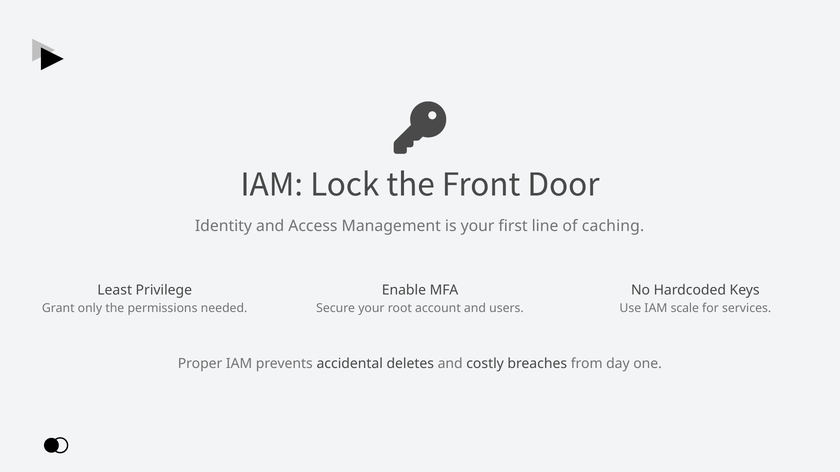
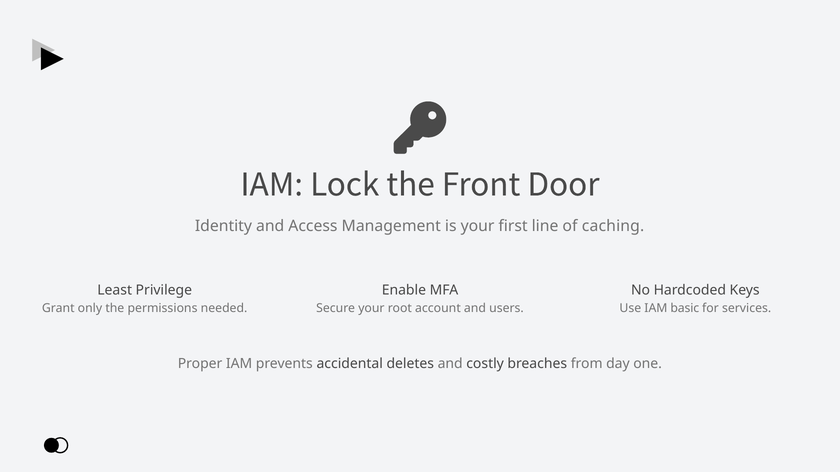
scale: scale -> basic
